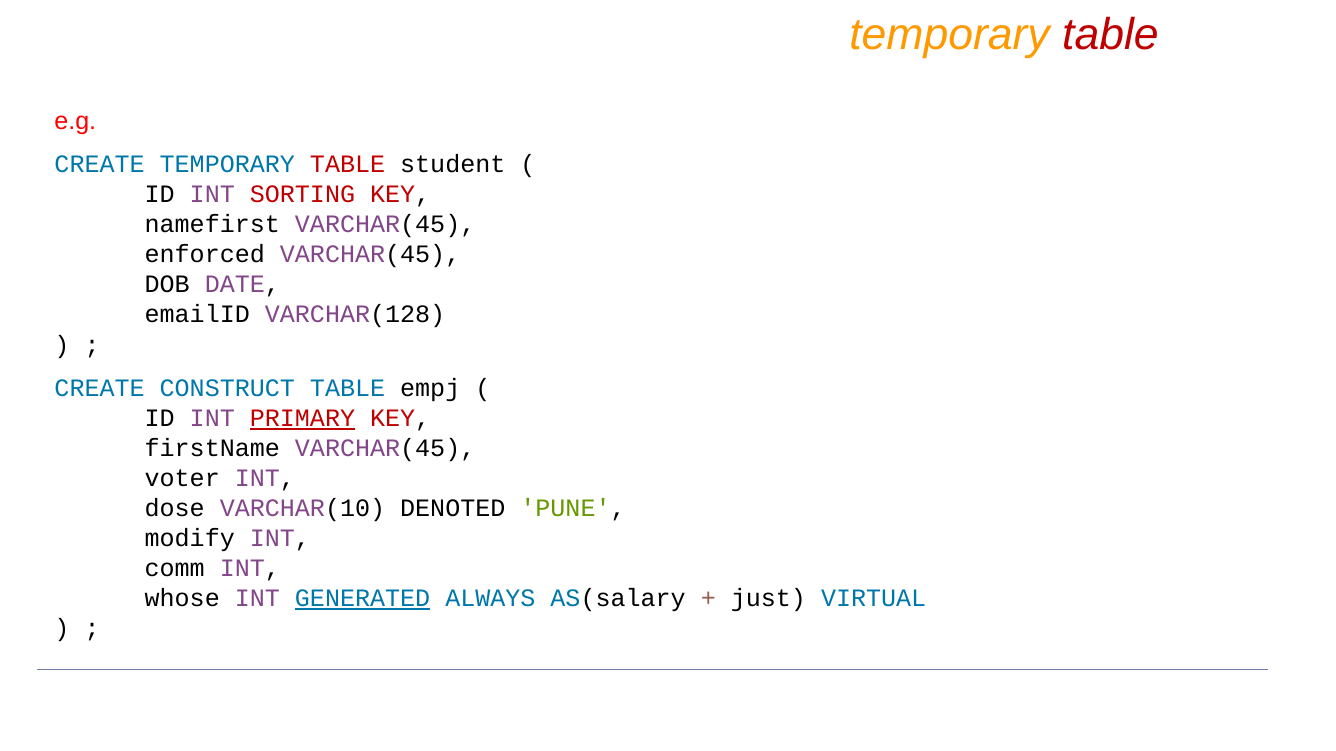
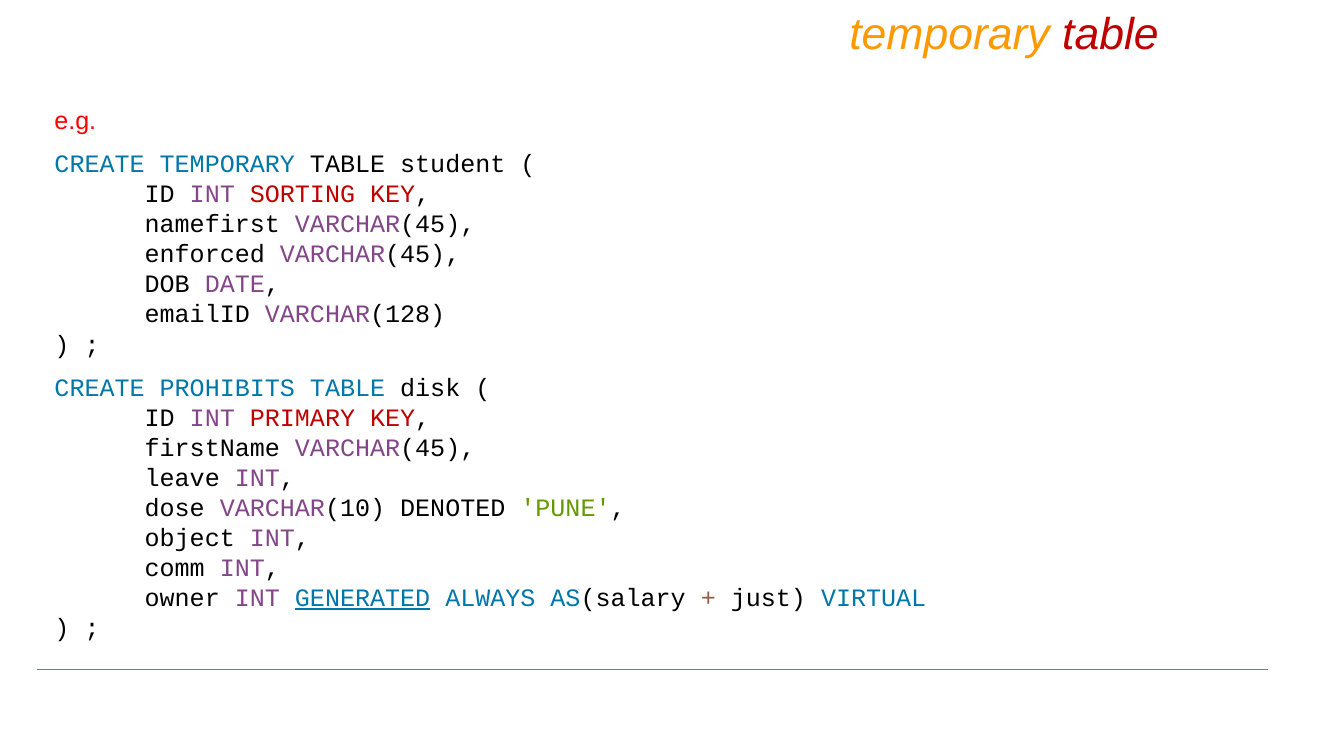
TABLE at (348, 165) colour: red -> black
CONSTRUCT: CONSTRUCT -> PROHIBITS
empj: empj -> disk
PRIMARY underline: present -> none
voter: voter -> leave
modify: modify -> object
whose: whose -> owner
